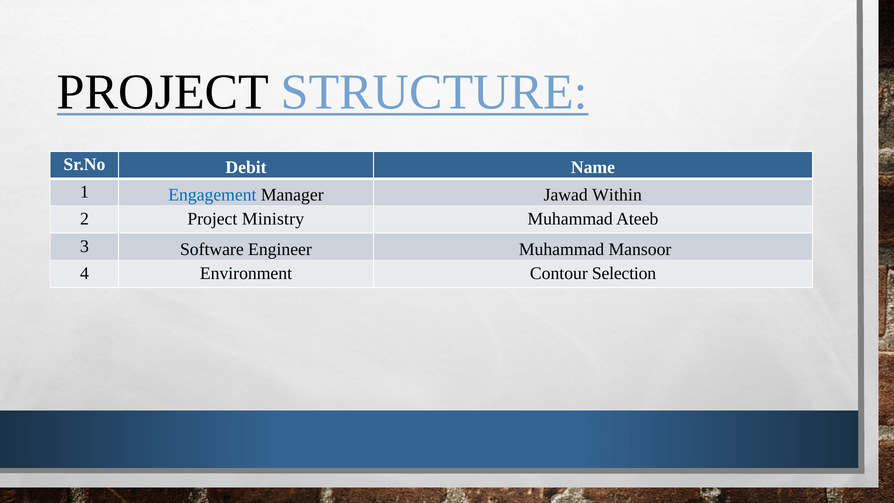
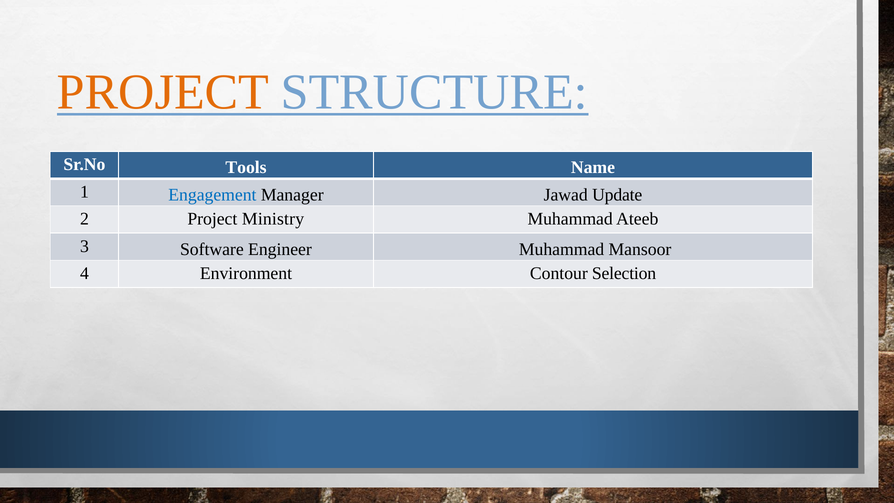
PROJECT at (163, 92) colour: black -> orange
Debit: Debit -> Tools
Within: Within -> Update
